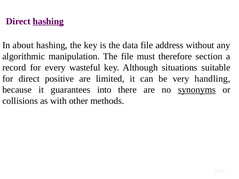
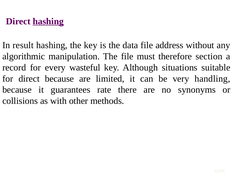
about: about -> result
direct positive: positive -> because
into: into -> rate
synonyms underline: present -> none
